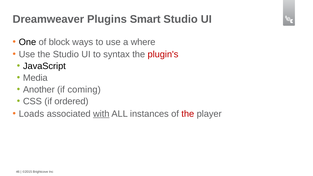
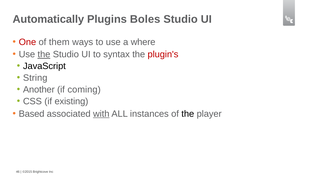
Dreamweaver: Dreamweaver -> Automatically
Smart: Smart -> Boles
One colour: black -> red
block: block -> them
the at (44, 54) underline: none -> present
Media: Media -> String
ordered: ordered -> existing
Loads: Loads -> Based
the at (188, 114) colour: red -> black
